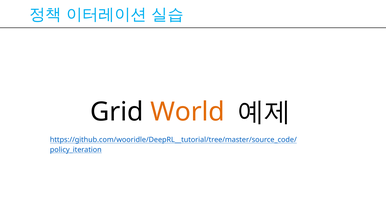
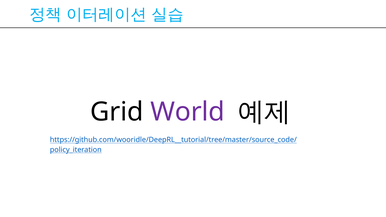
World colour: orange -> purple
